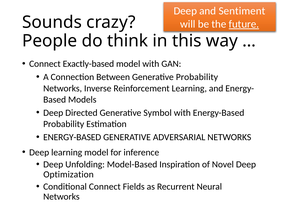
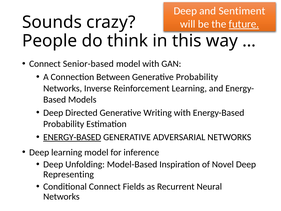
Exactly-based: Exactly-based -> Senior-based
Symbol: Symbol -> Writing
ENERGY-BASED at (72, 137) underline: none -> present
Optimization: Optimization -> Representing
